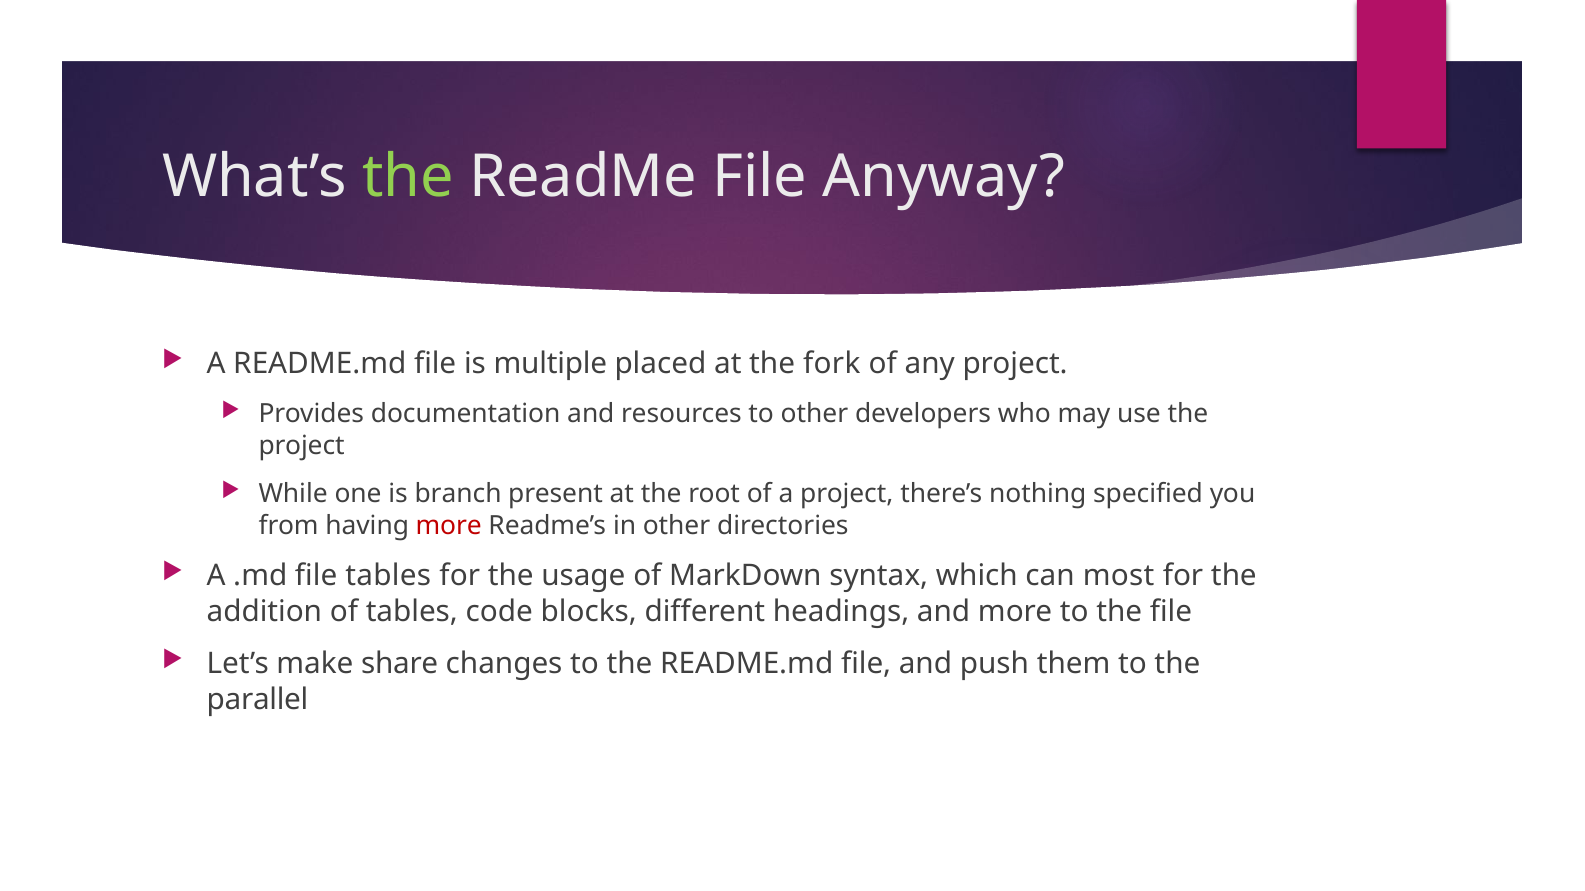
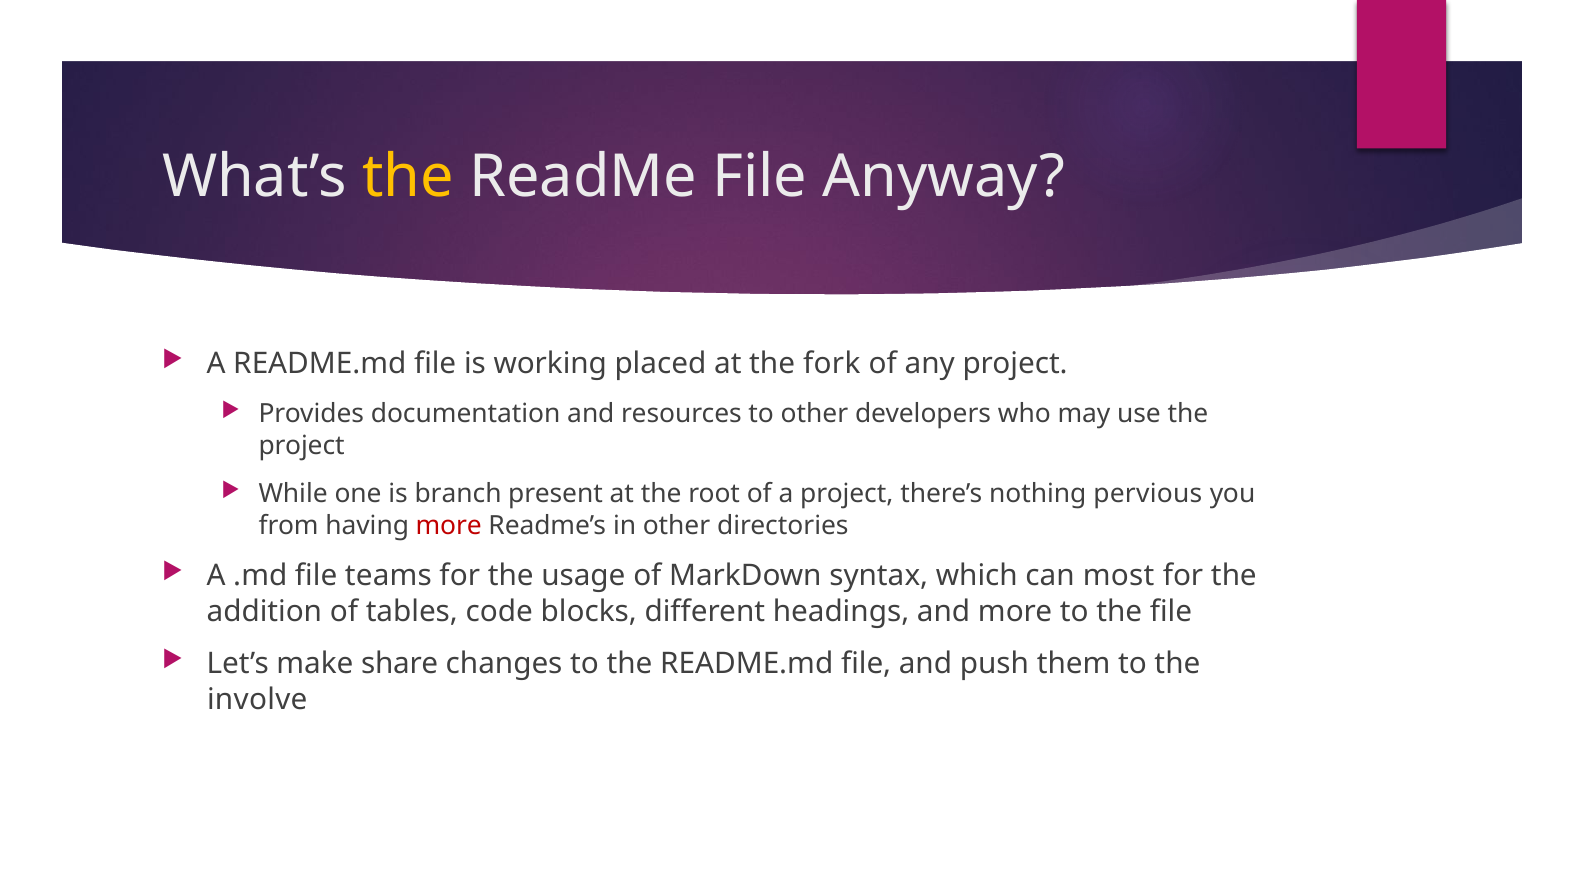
the at (408, 177) colour: light green -> yellow
multiple: multiple -> working
specified: specified -> pervious
file tables: tables -> teams
parallel: parallel -> involve
